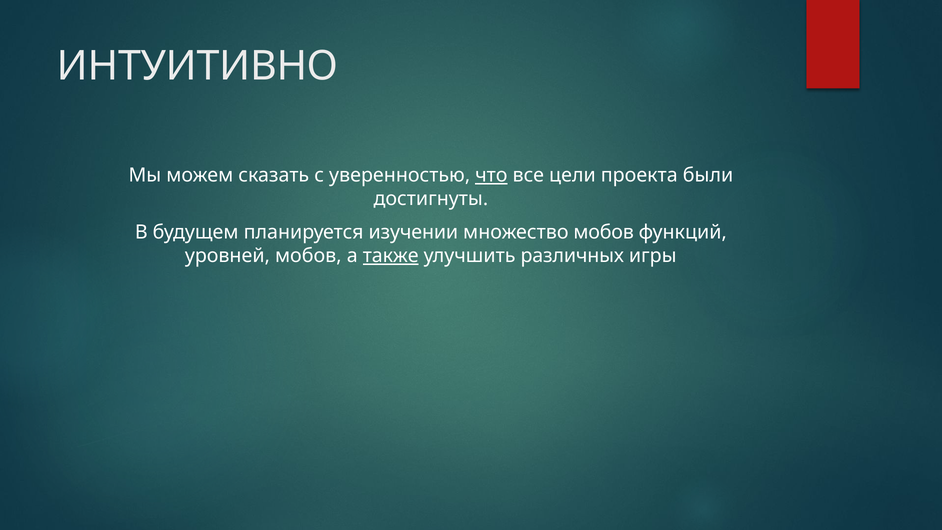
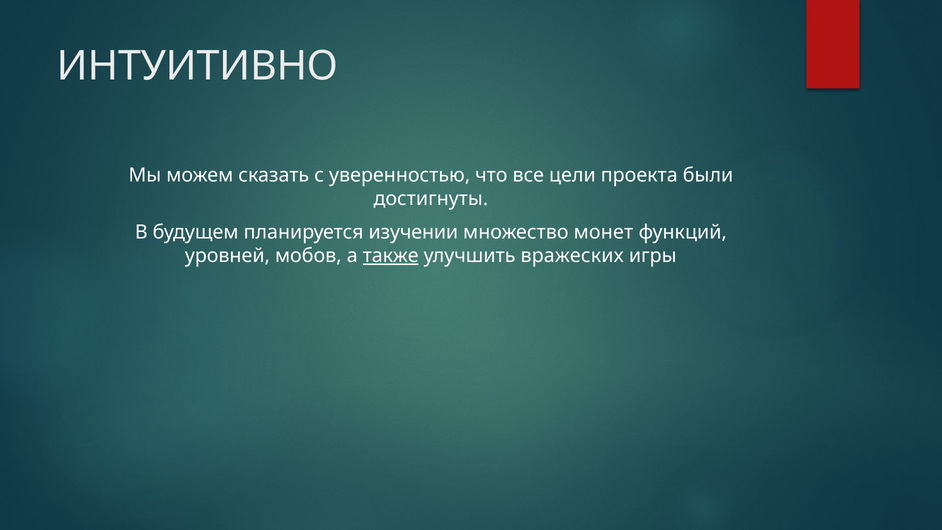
что underline: present -> none
множество мобов: мобов -> монет
различных: различных -> вражеских
